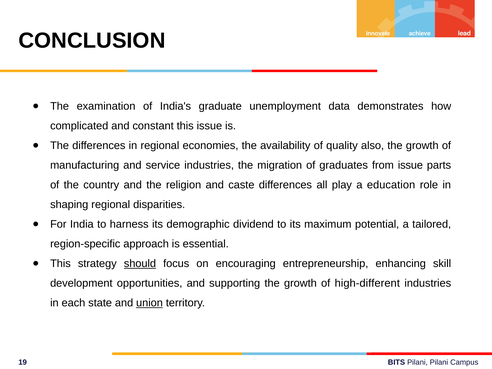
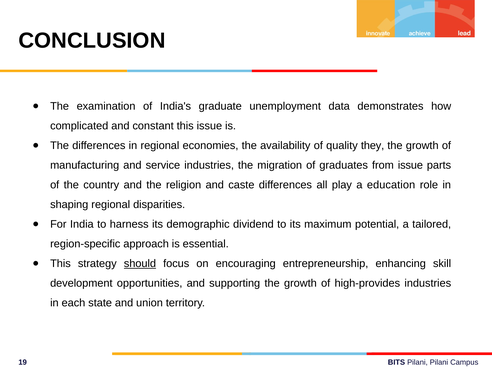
also: also -> they
high-different: high-different -> high-provides
union underline: present -> none
